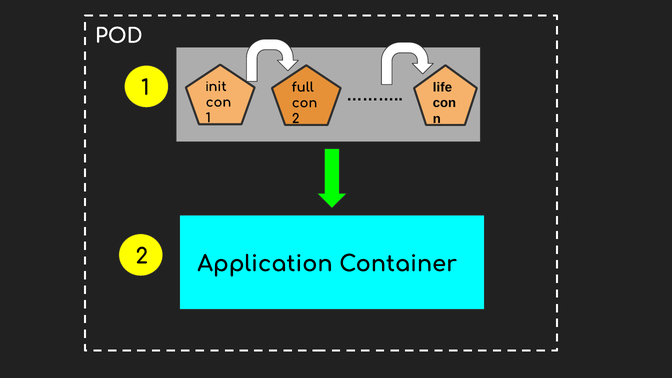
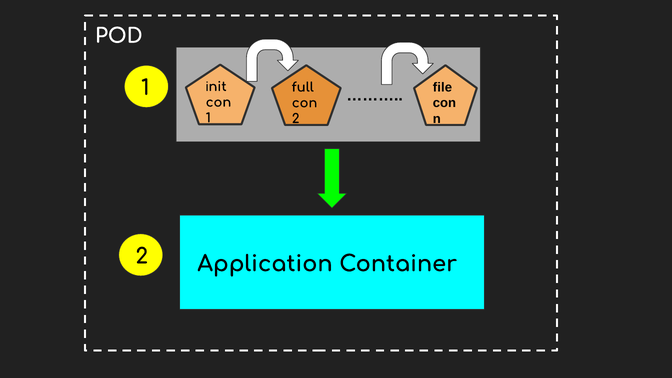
life: life -> file
